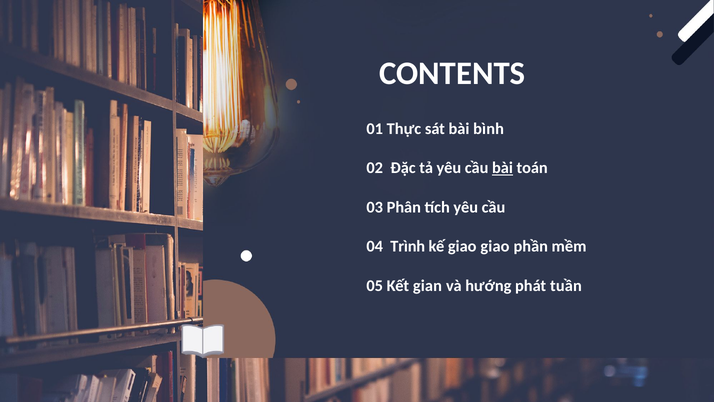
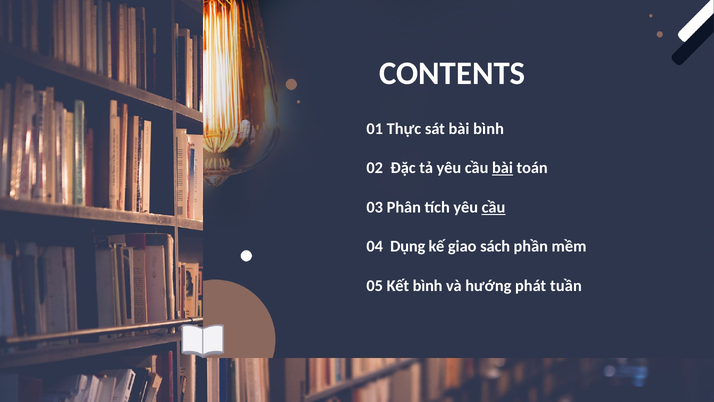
cầu at (493, 207) underline: none -> present
Trình: Trình -> Dụng
giao giao: giao -> sách
Kết gian: gian -> bình
